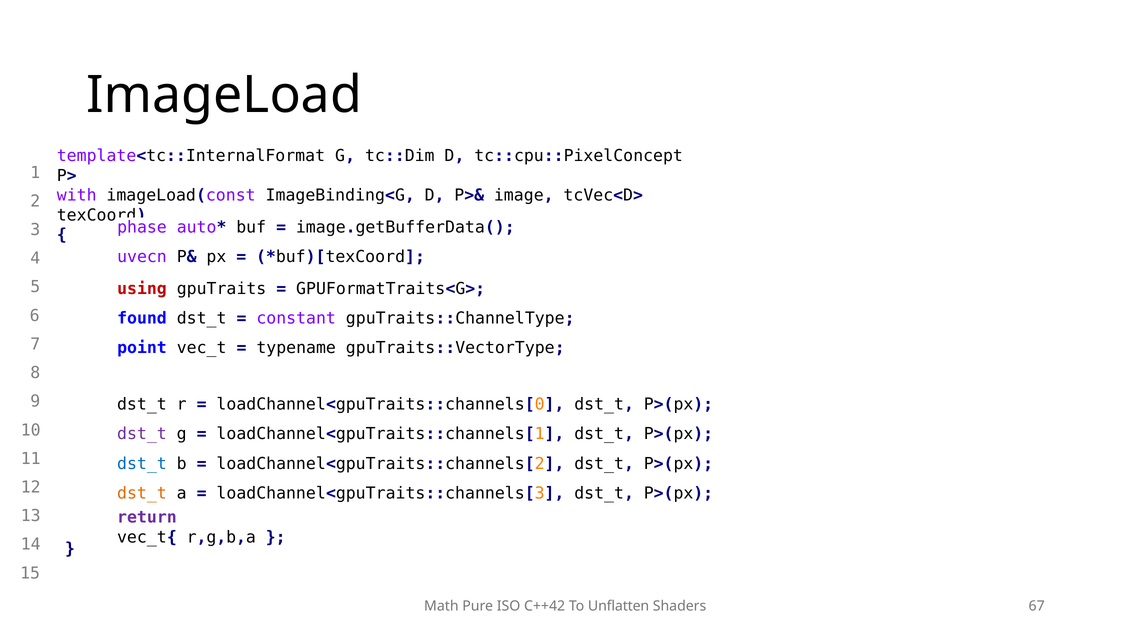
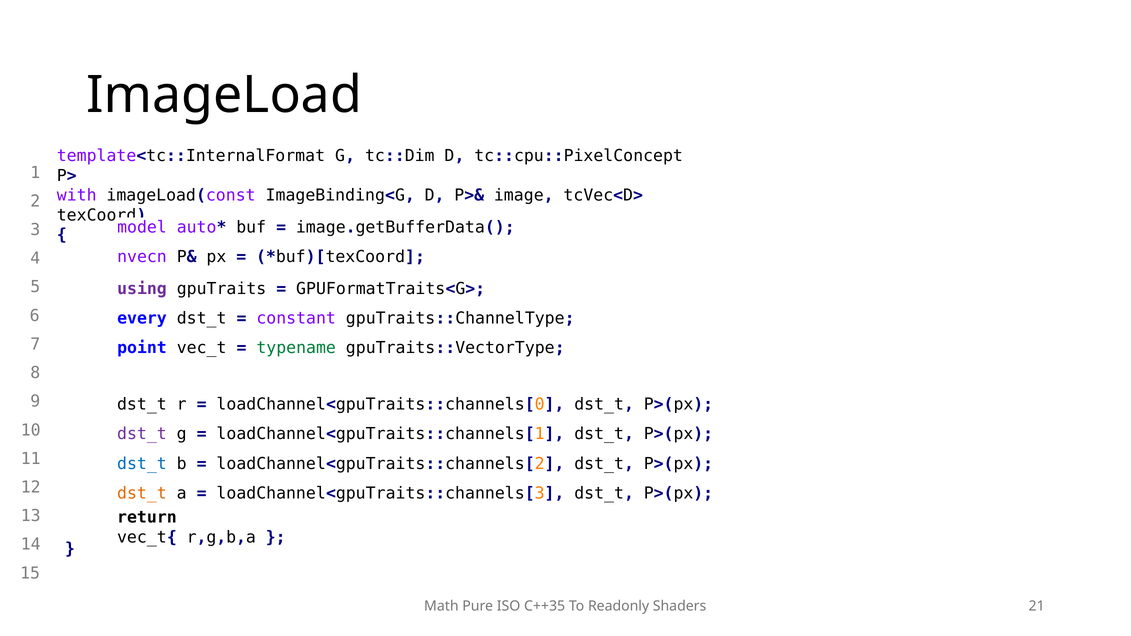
phase: phase -> model
uvecn: uvecn -> nvecn
using colour: red -> purple
found: found -> every
typename colour: black -> green
return colour: purple -> black
C++42: C++42 -> C++35
Unflatten: Unflatten -> Readonly
67: 67 -> 21
